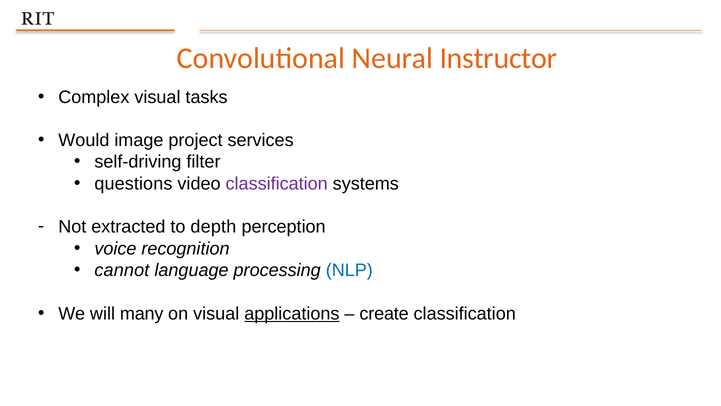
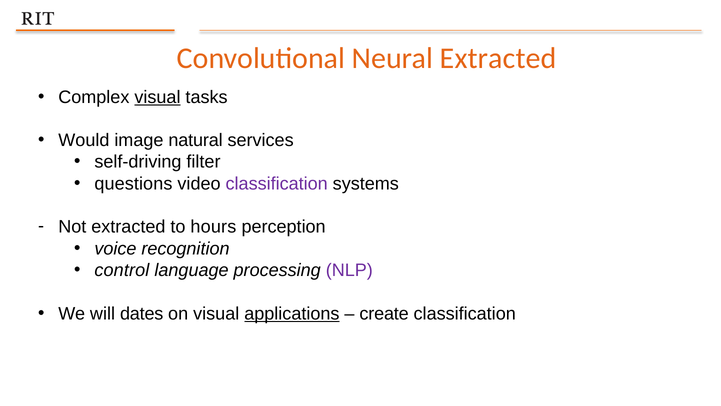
Neural Instructor: Instructor -> Extracted
visual at (157, 97) underline: none -> present
project: project -> natural
depth: depth -> hours
cannot: cannot -> control
NLP colour: blue -> purple
many: many -> dates
